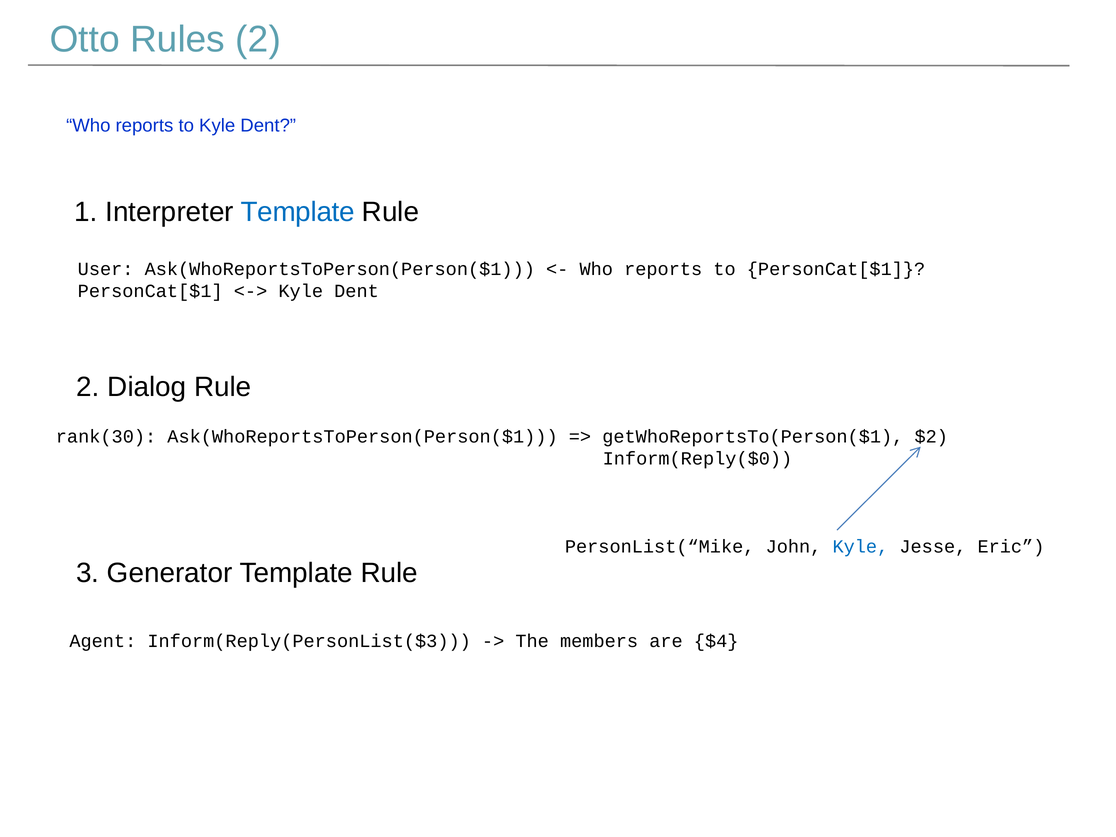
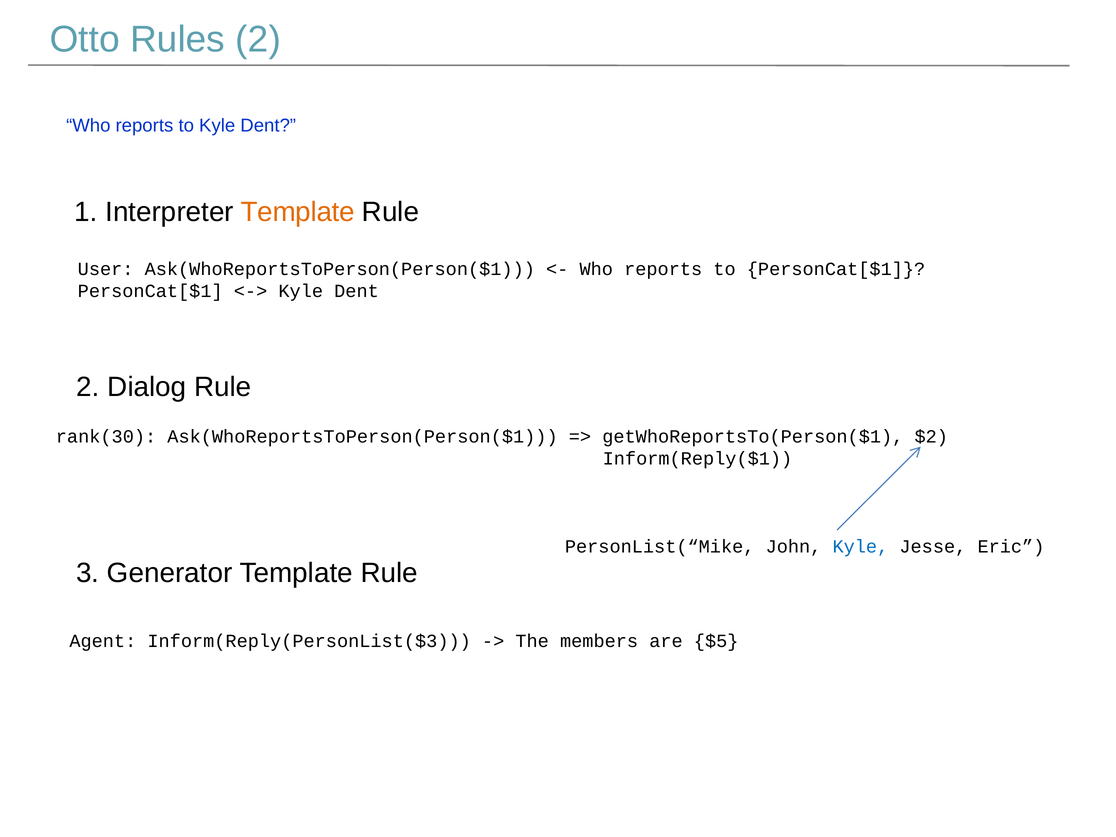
Template at (298, 212) colour: blue -> orange
Inform(Reply($0: Inform(Reply($0 -> Inform(Reply($1
$4: $4 -> $5
